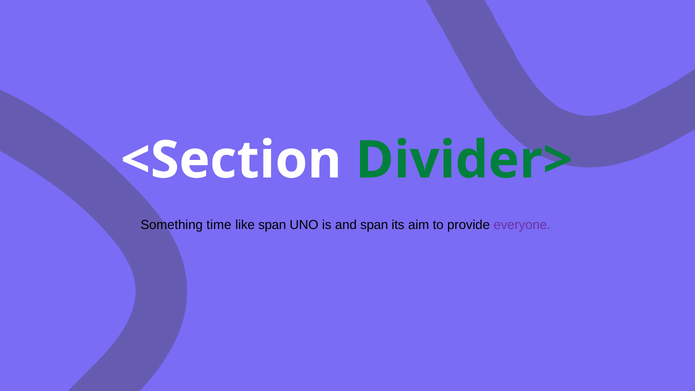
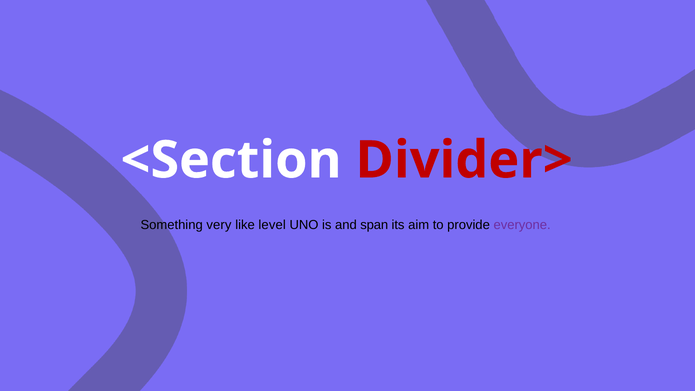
Divider> colour: green -> red
time: time -> very
like span: span -> level
